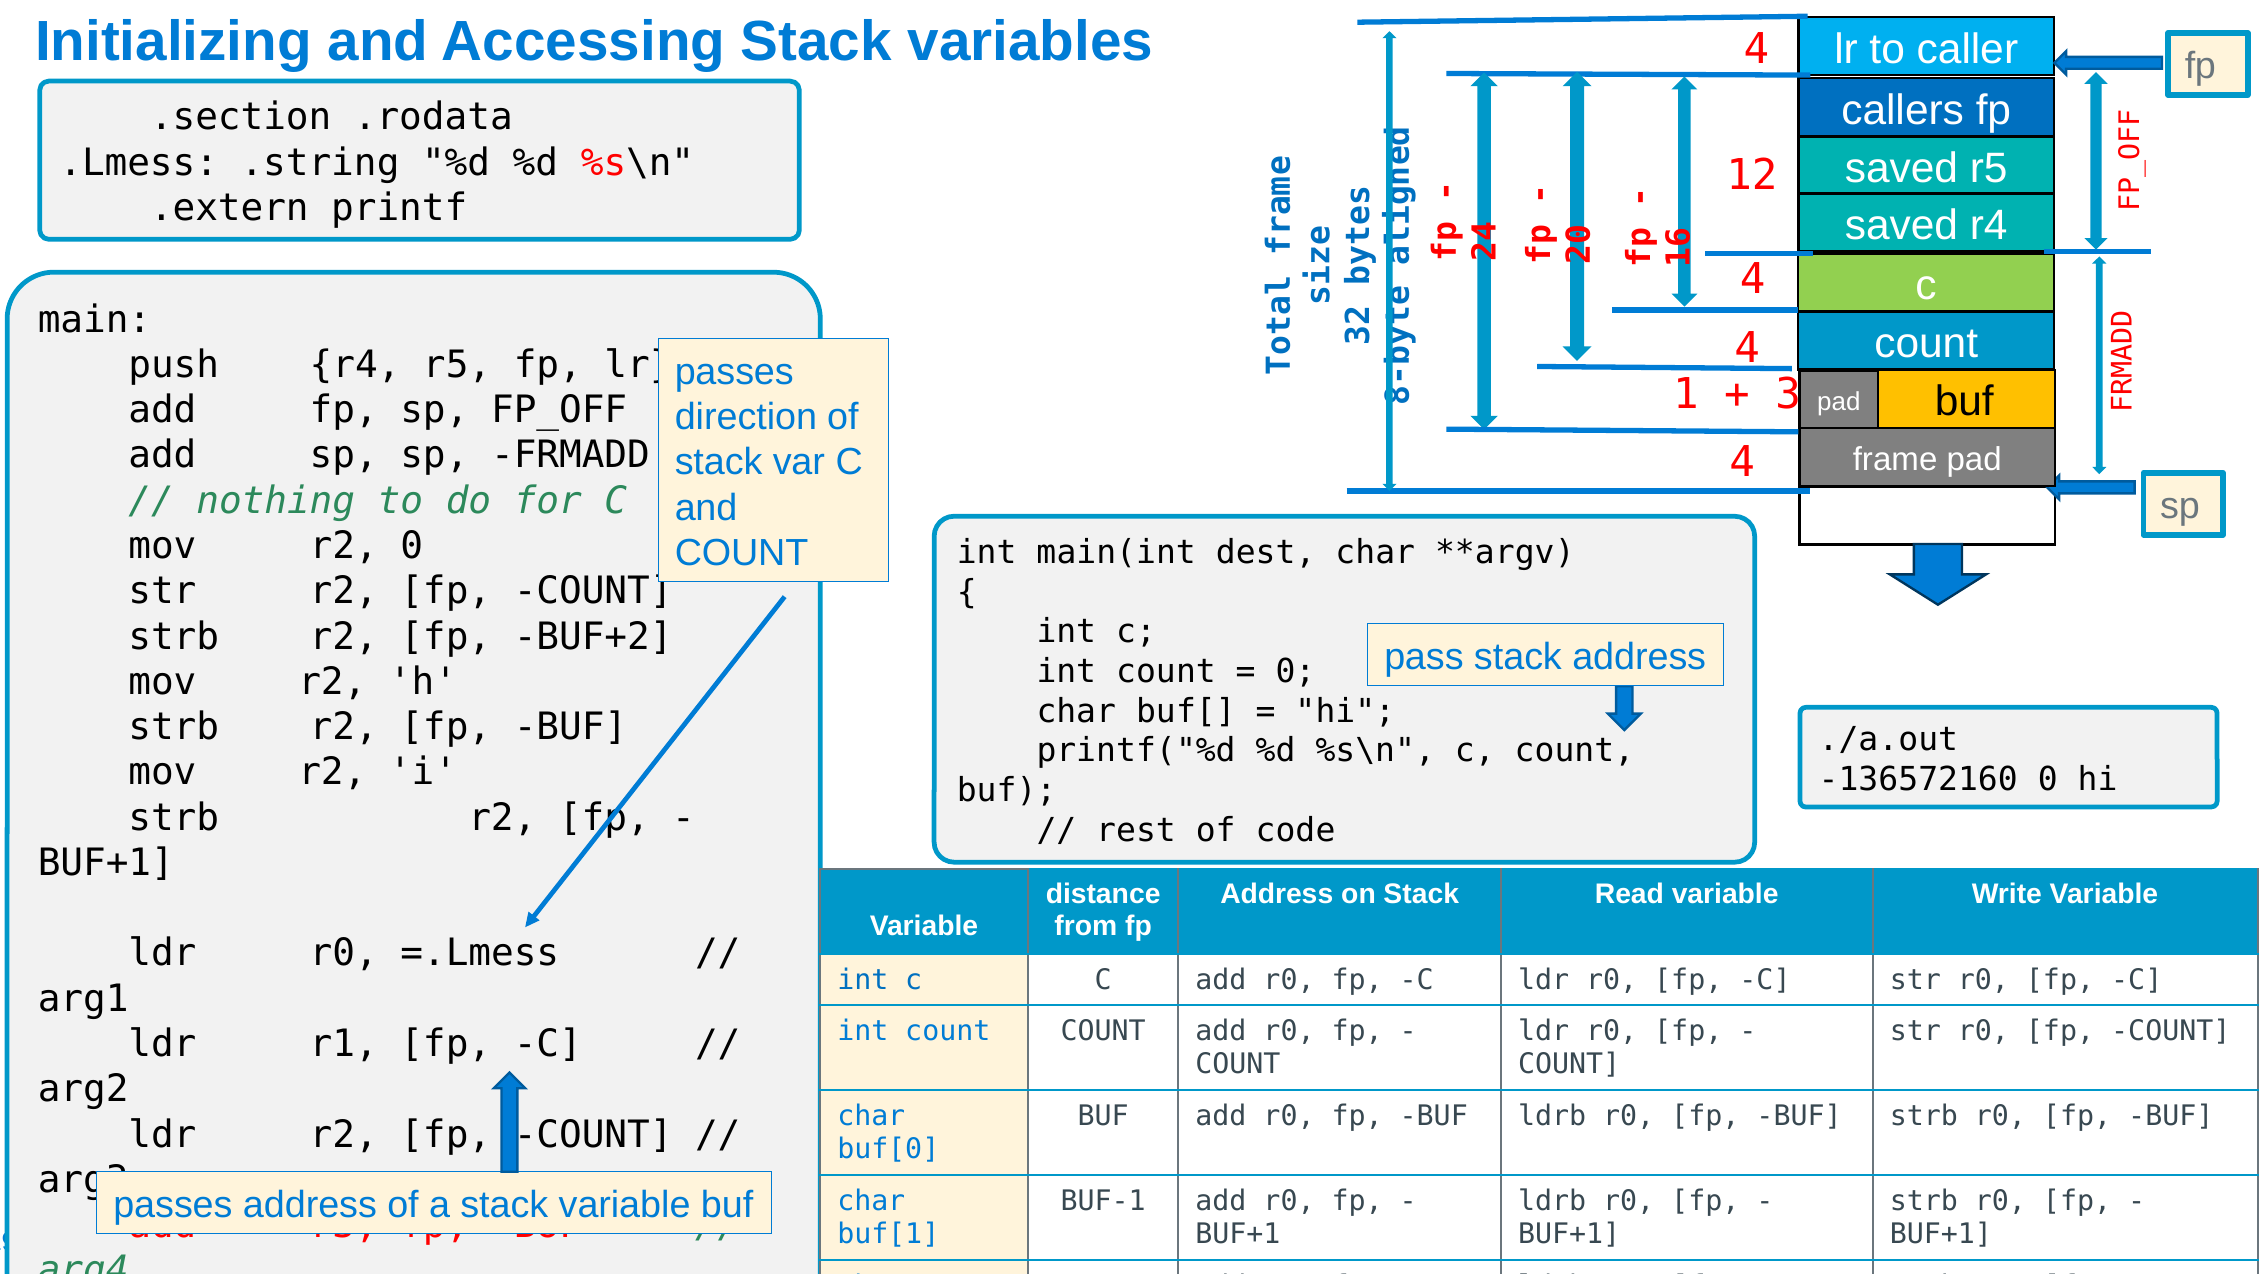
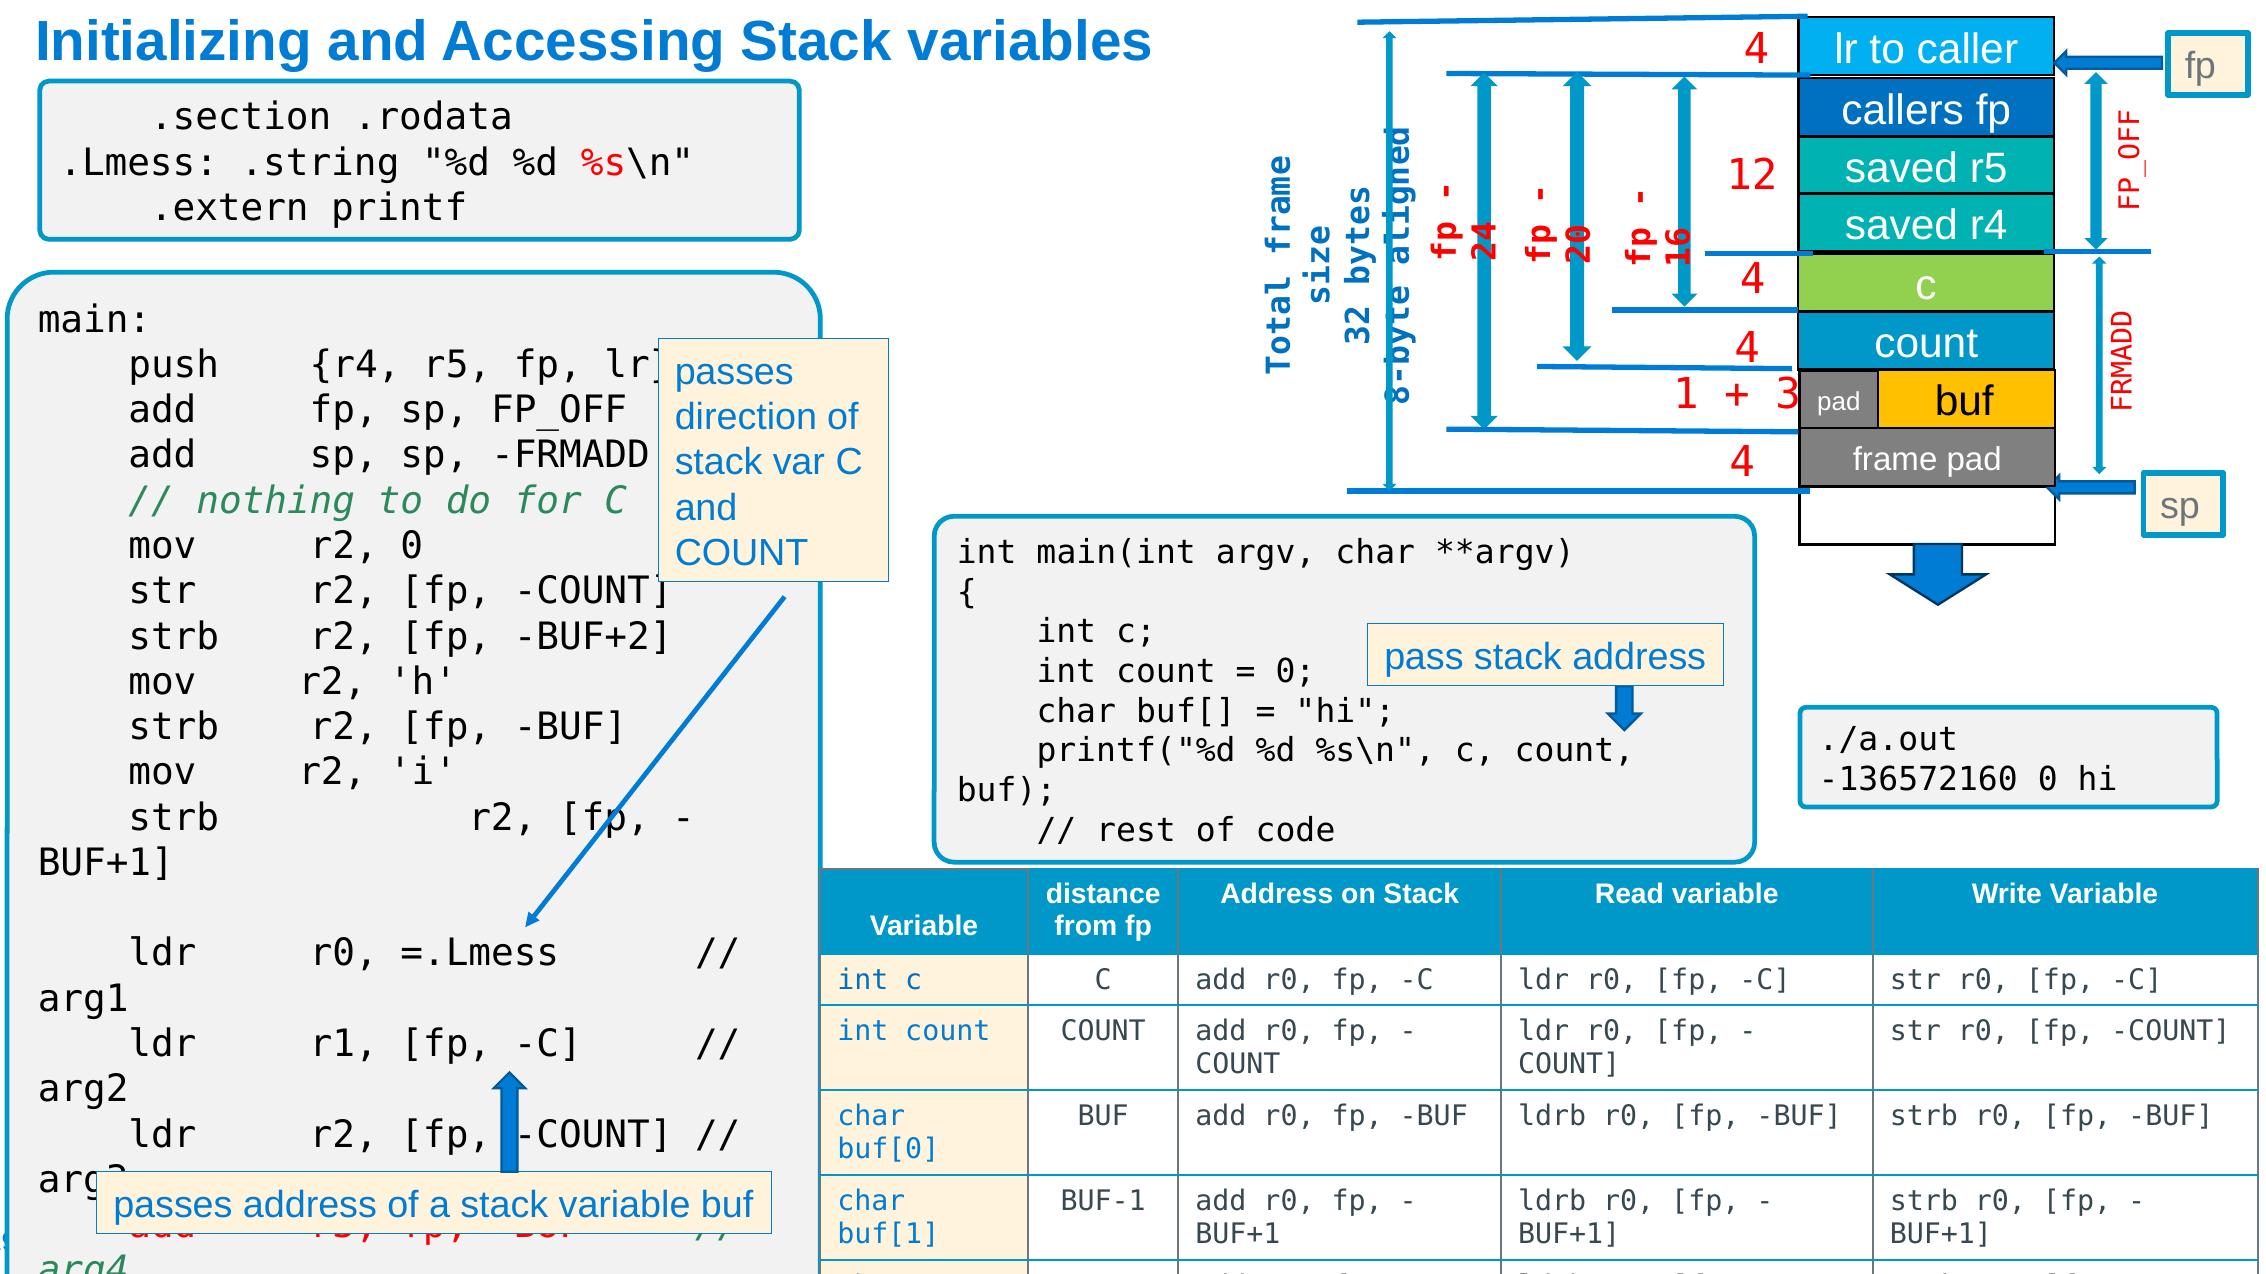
dest: dest -> argv
